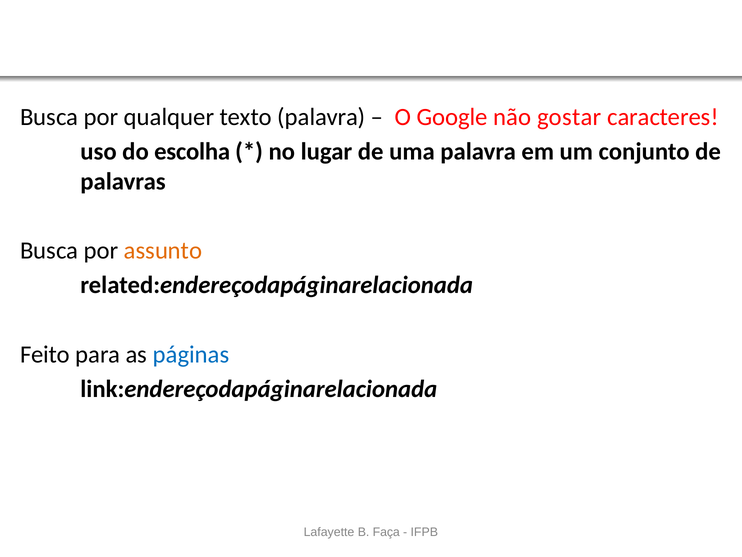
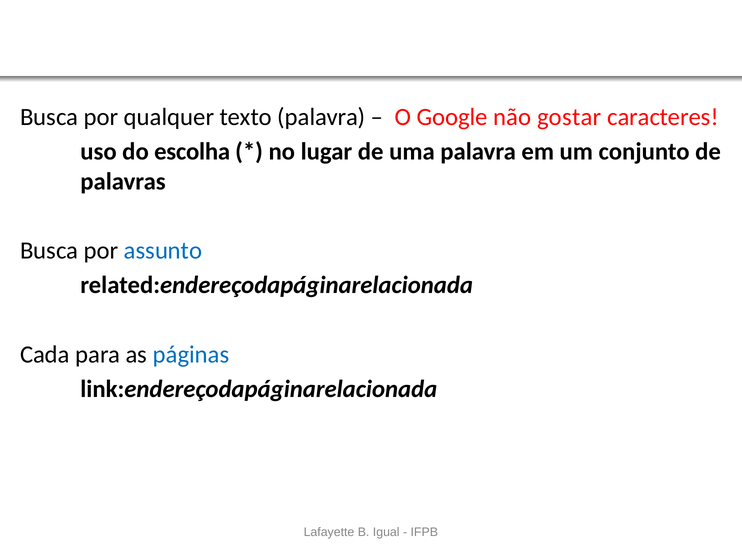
assunto colour: orange -> blue
Feito: Feito -> Cada
Faça: Faça -> Igual
